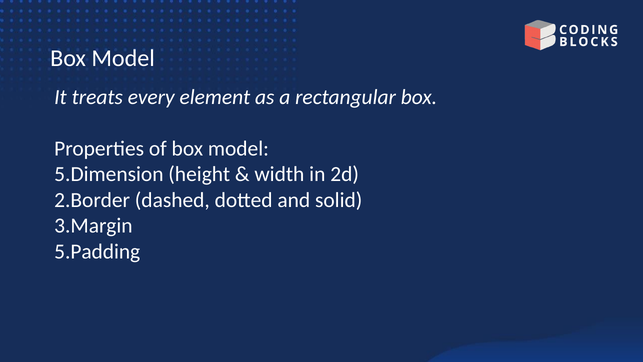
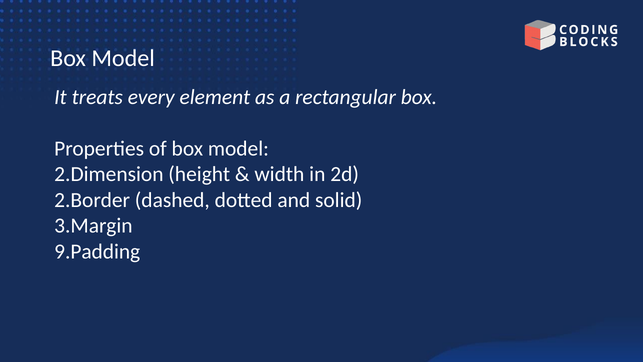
5.Dimension: 5.Dimension -> 2.Dimension
5.Padding: 5.Padding -> 9.Padding
